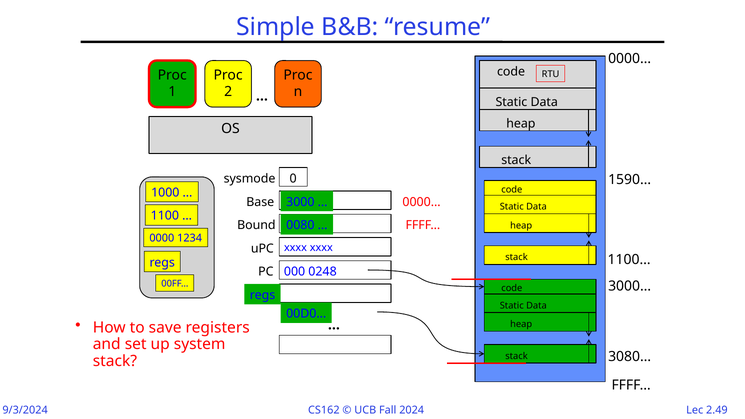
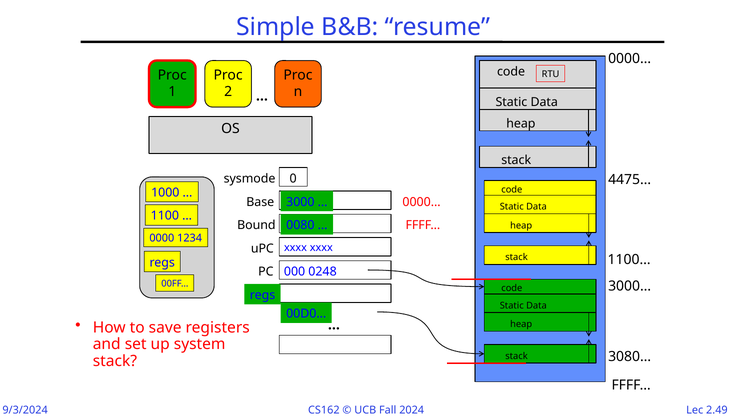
1590…: 1590… -> 4475…
